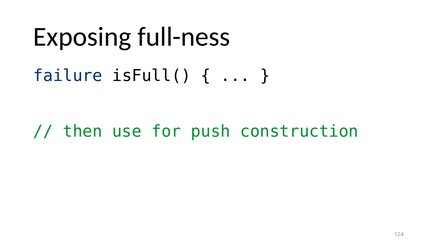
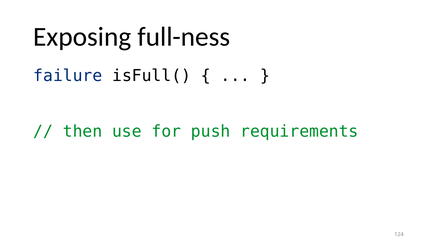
construction: construction -> requirements
